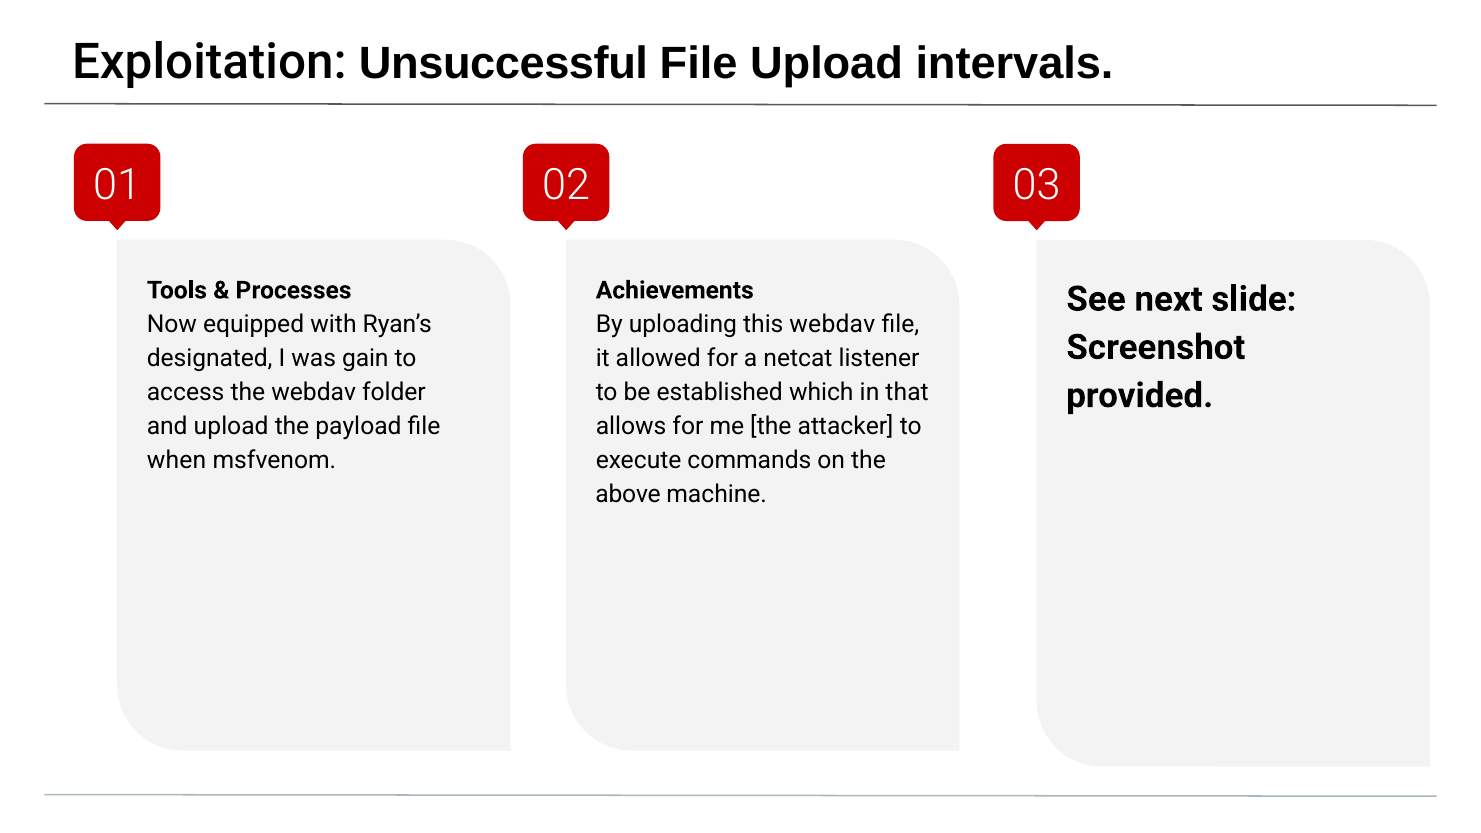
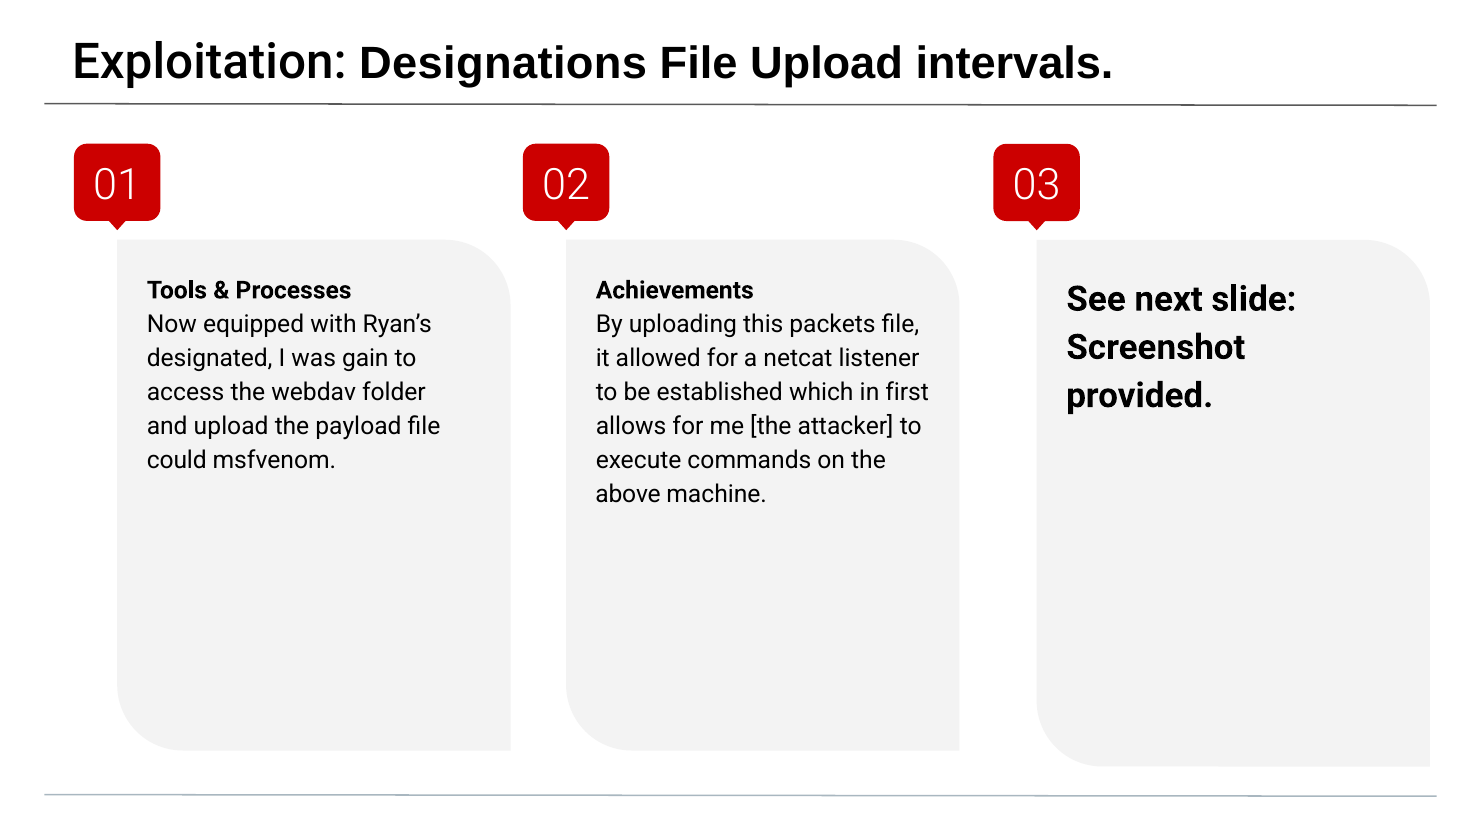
Unsuccessful: Unsuccessful -> Designations
this webdav: webdav -> packets
that: that -> first
when: when -> could
